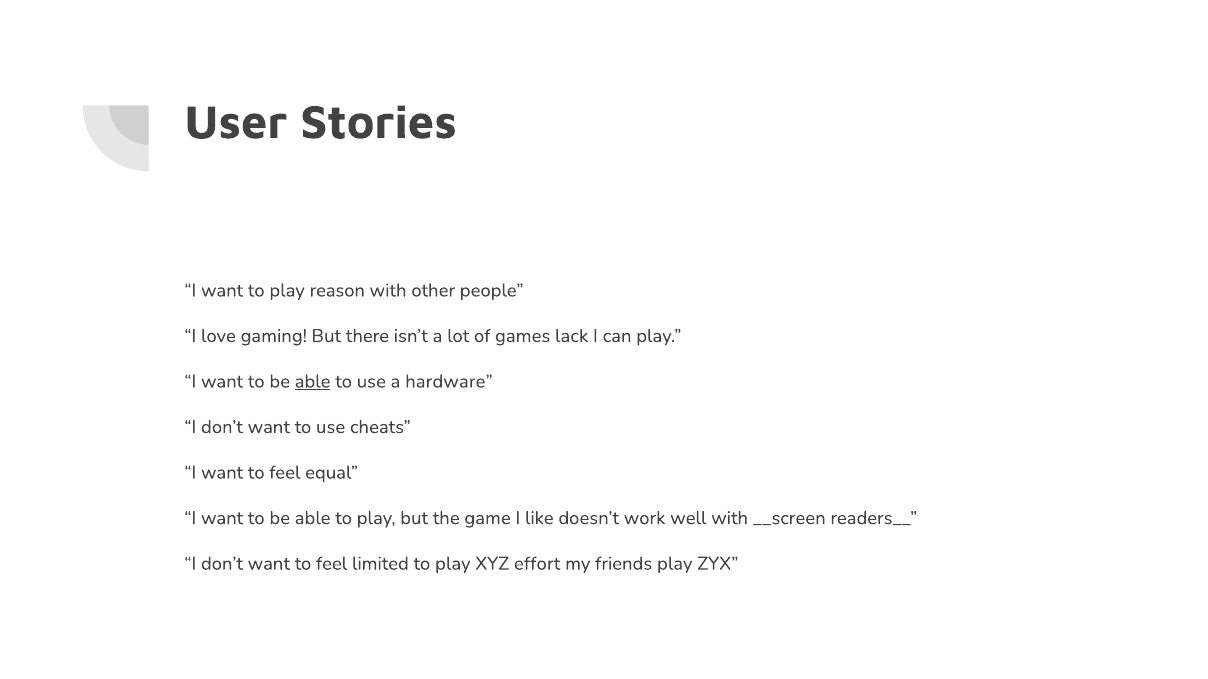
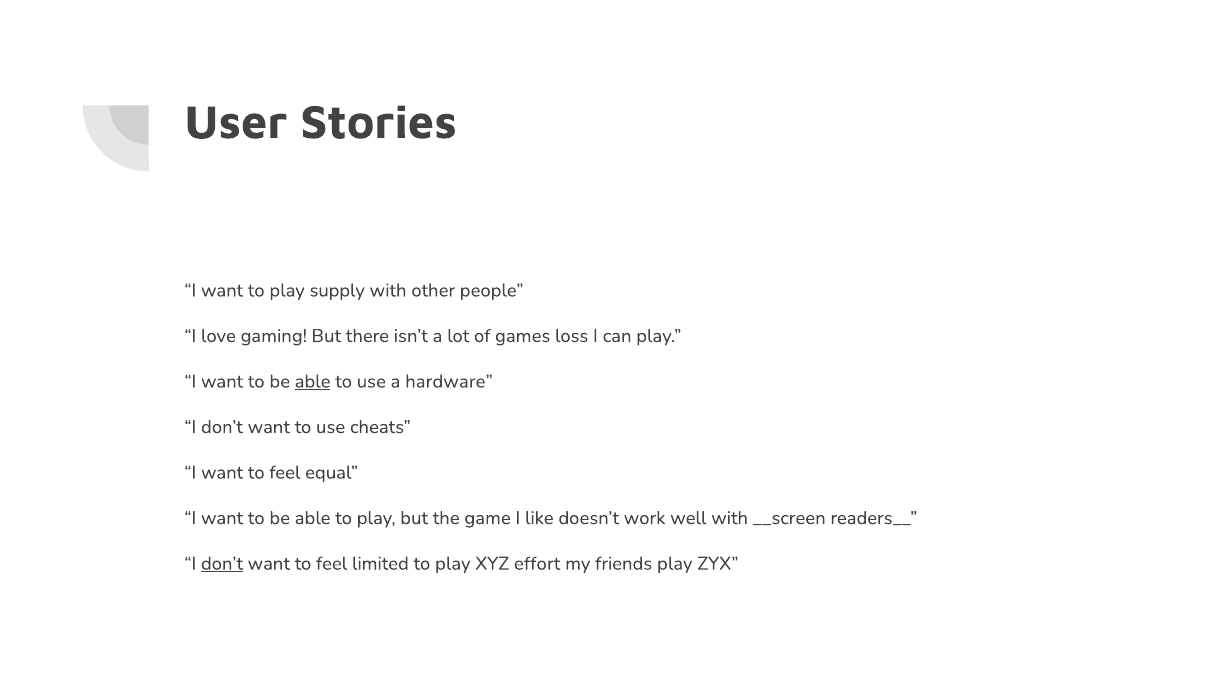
reason: reason -> supply
lack: lack -> loss
don’t at (222, 564) underline: none -> present
